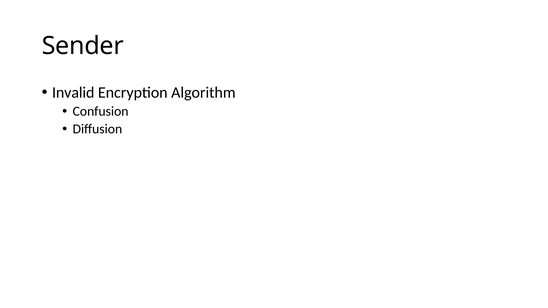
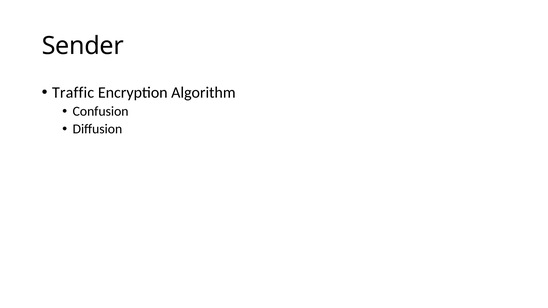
Invalid: Invalid -> Traffic
